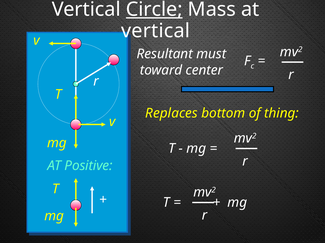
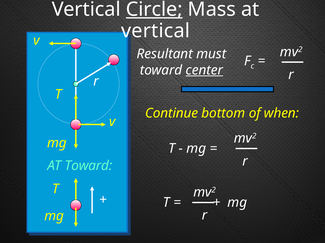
center underline: none -> present
Replaces: Replaces -> Continue
thing: thing -> when
AT Positive: Positive -> Toward
